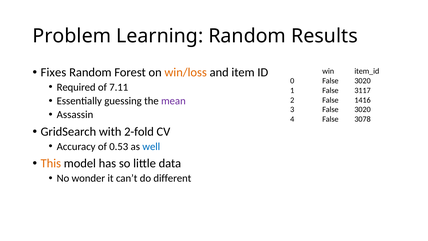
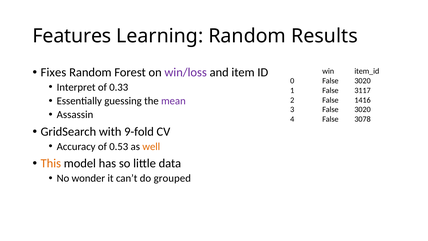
Problem: Problem -> Features
win/loss colour: orange -> purple
Required: Required -> Interpret
7.11: 7.11 -> 0.33
2-fold: 2-fold -> 9-fold
well colour: blue -> orange
different: different -> grouped
